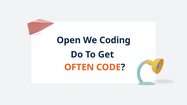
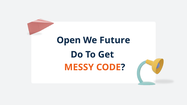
Coding: Coding -> Future
OFTEN: OFTEN -> MESSY
